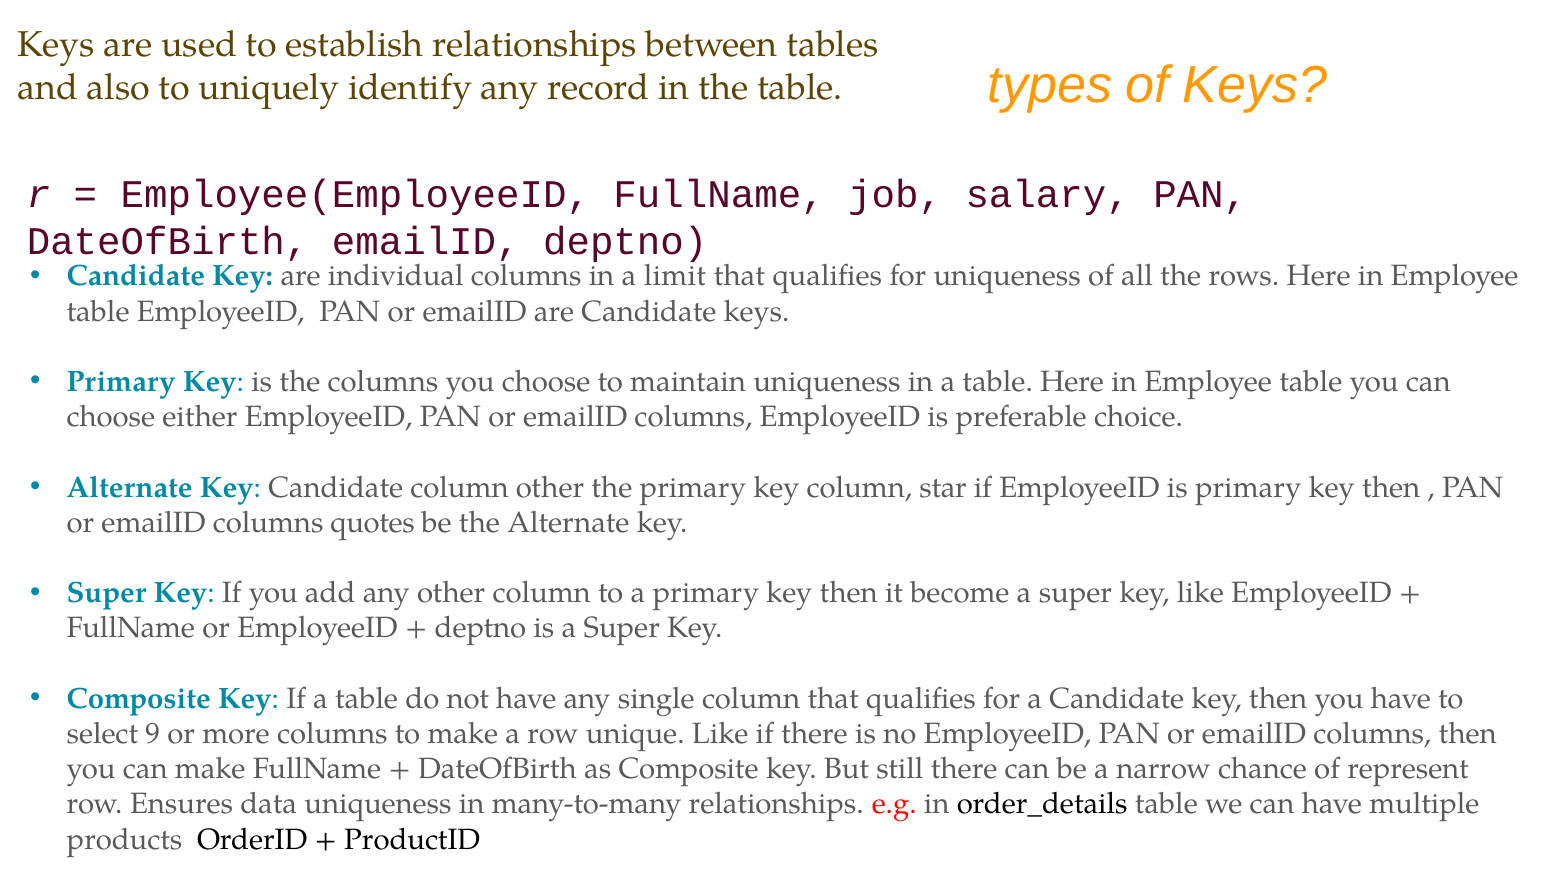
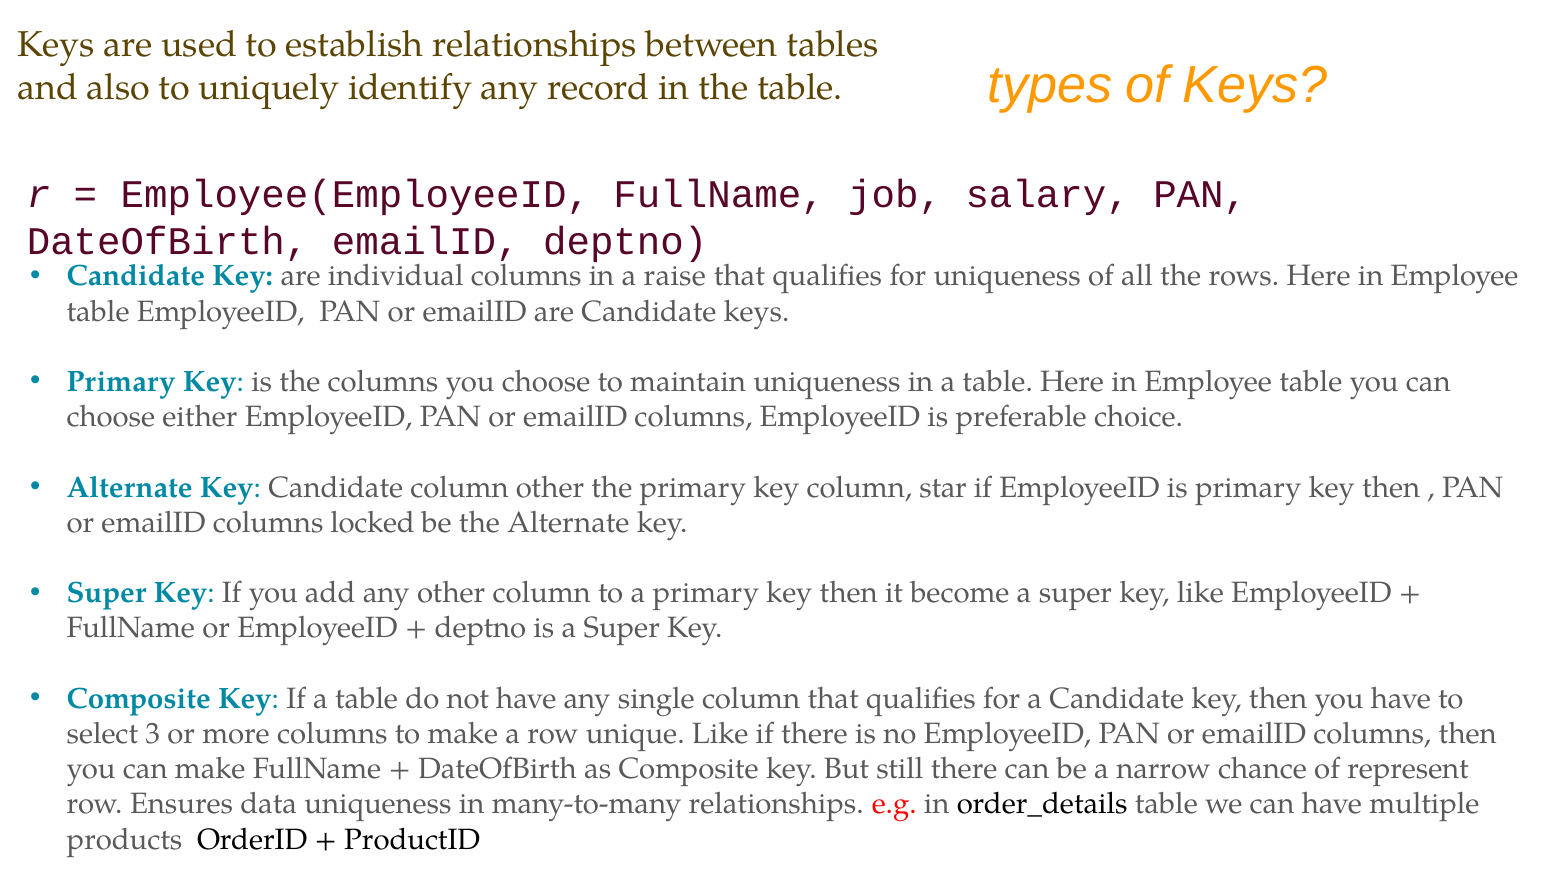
limit: limit -> raise
quotes: quotes -> locked
9: 9 -> 3
